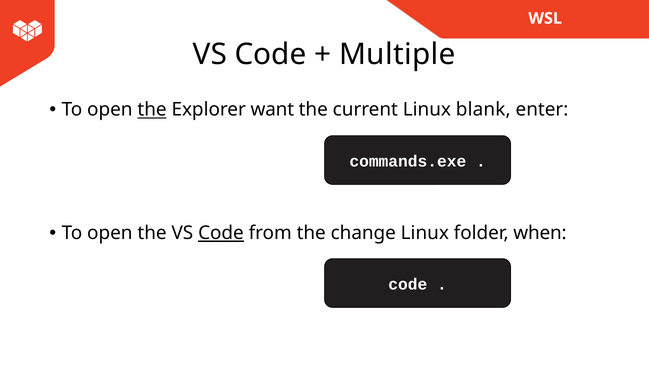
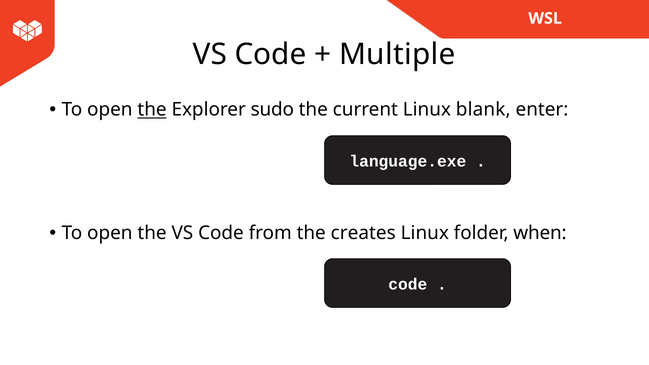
want: want -> sudo
commands.exe: commands.exe -> language.exe
Code at (221, 233) underline: present -> none
change: change -> creates
